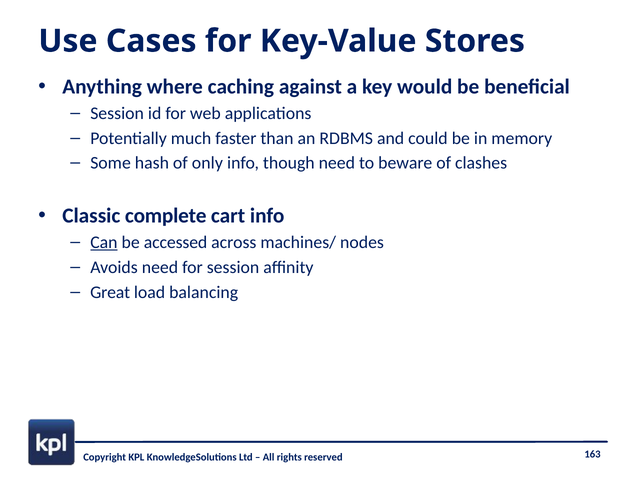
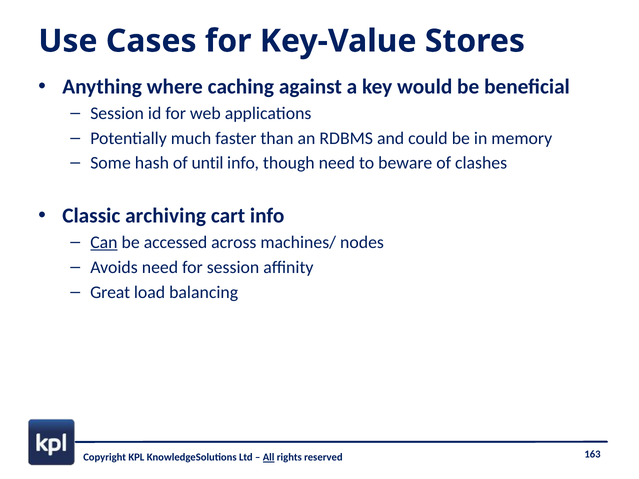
only: only -> until
complete: complete -> archiving
All underline: none -> present
